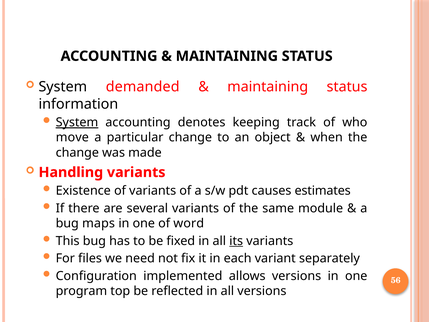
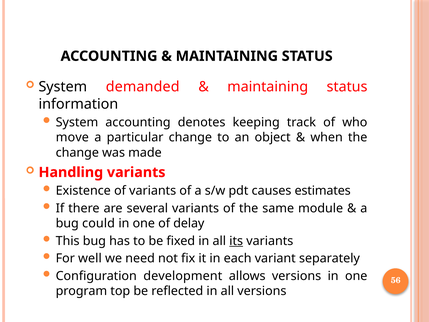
System at (77, 122) underline: present -> none
maps: maps -> could
word: word -> delay
files: files -> well
implemented: implemented -> development
